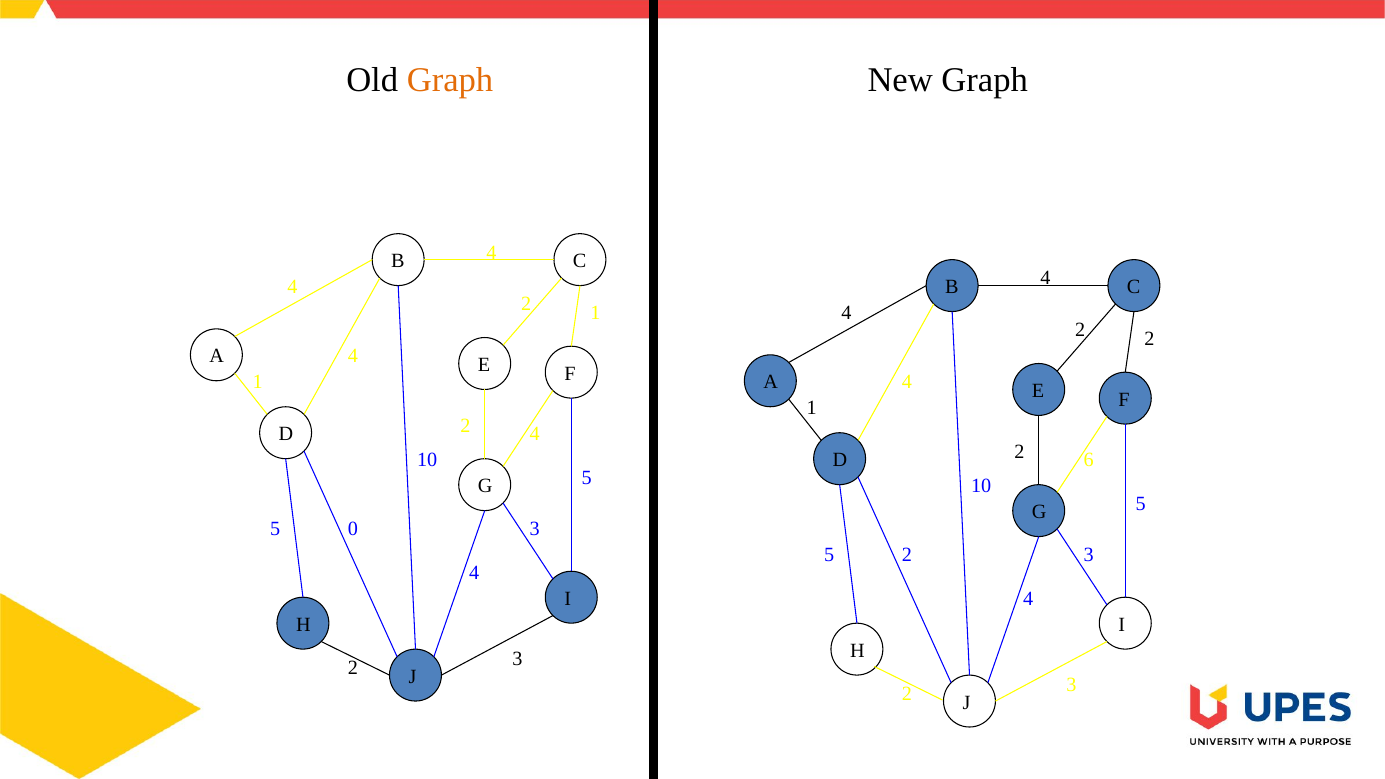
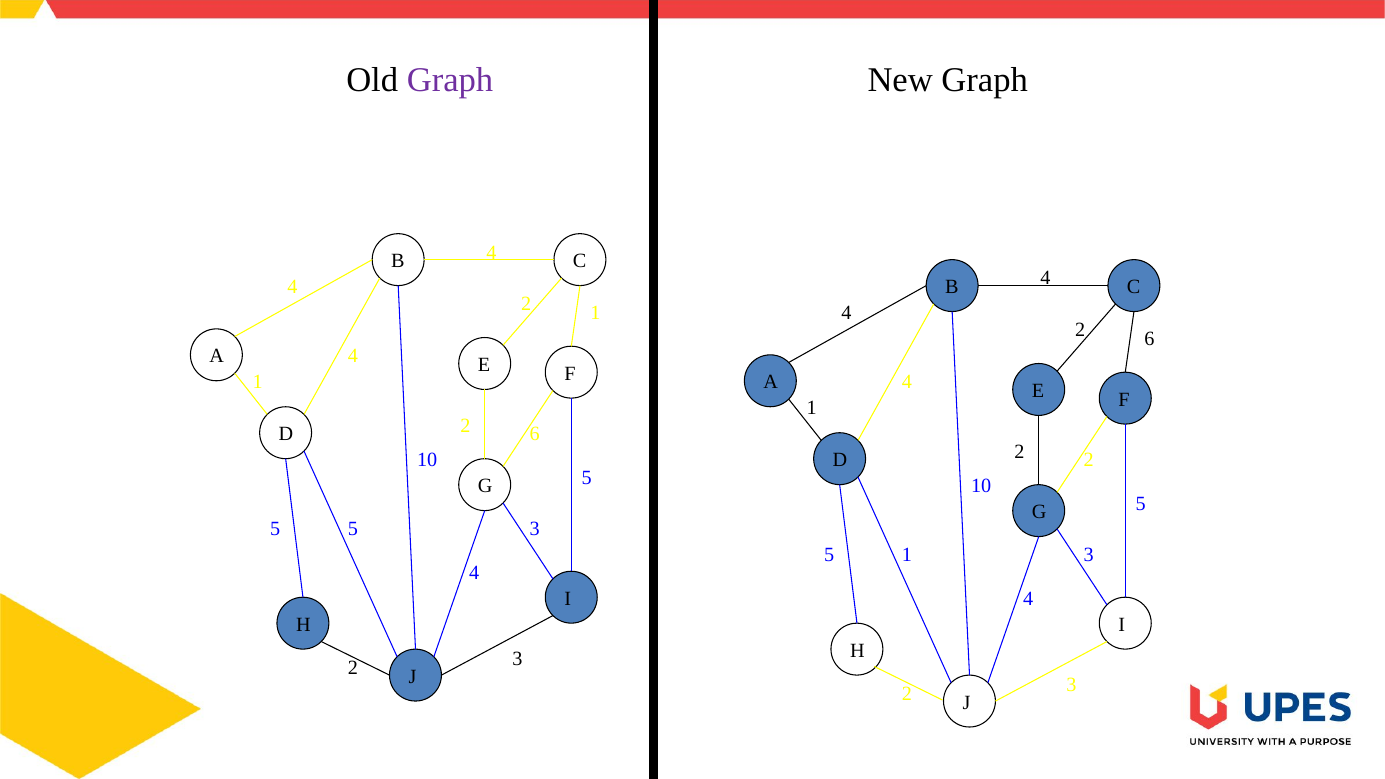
Graph at (450, 80) colour: orange -> purple
2 at (1149, 339): 2 -> 6
4 at (535, 434): 4 -> 6
6 at (1089, 460): 6 -> 2
5 0: 0 -> 5
5 2: 2 -> 1
